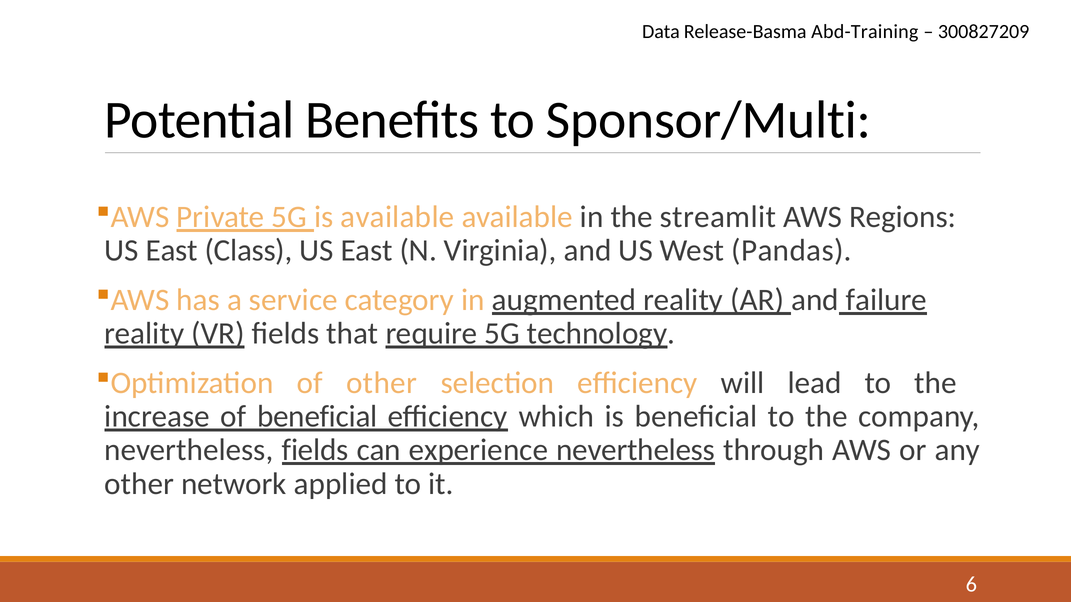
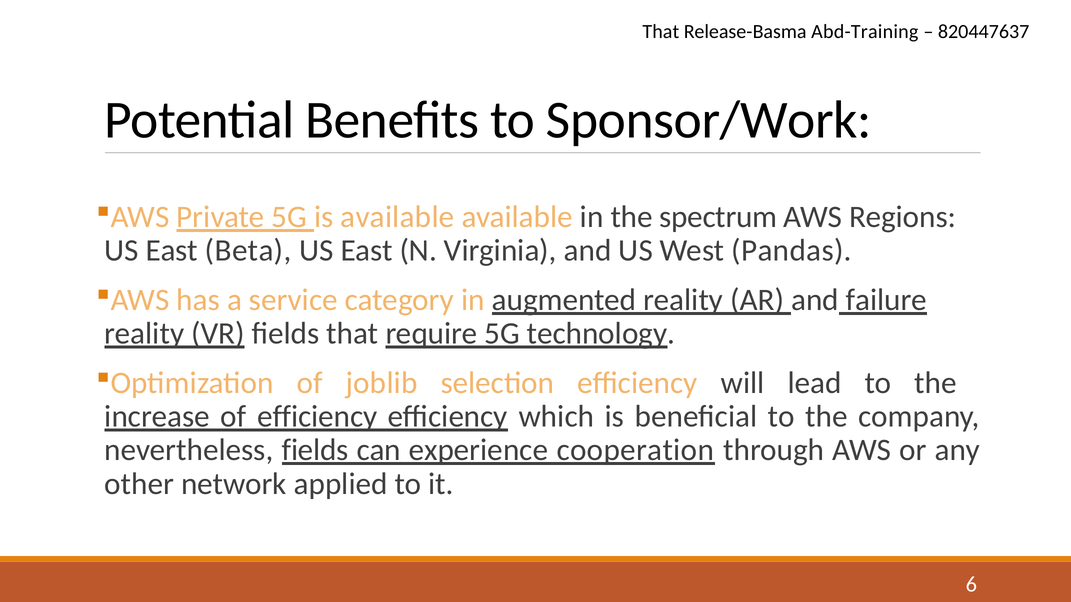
Data at (661, 32): Data -> That
300827209: 300827209 -> 820447637
Sponsor/Multi: Sponsor/Multi -> Sponsor/Work
streamlit: streamlit -> spectrum
Class: Class -> Beta
of other: other -> joblib
of beneficial: beneficial -> efficiency
experience nevertheless: nevertheless -> cooperation
